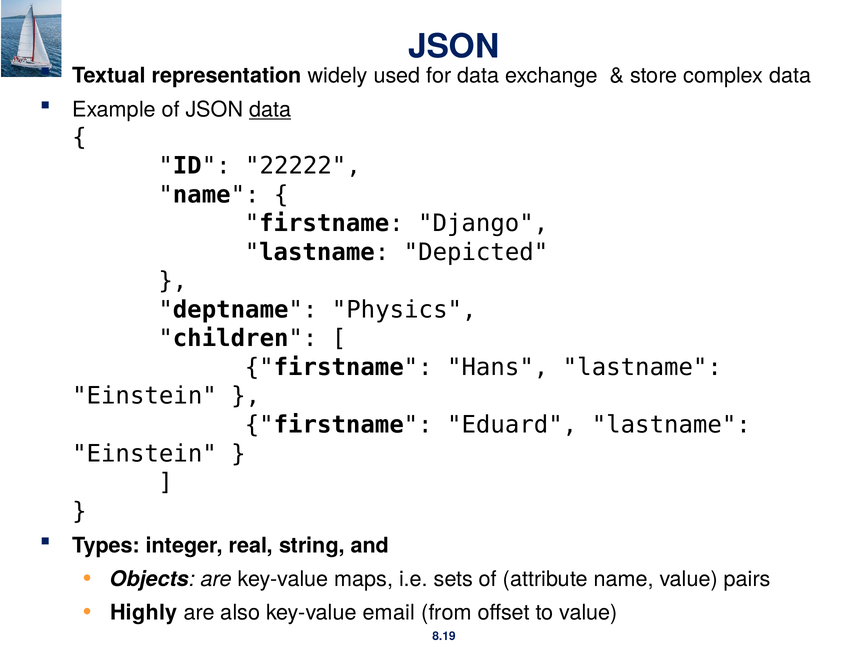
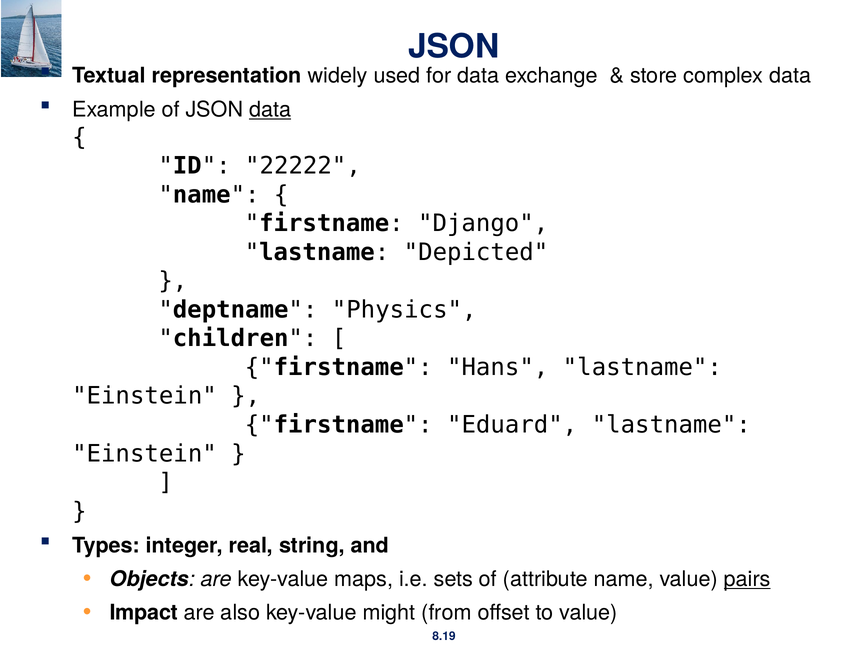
pairs underline: none -> present
Highly: Highly -> Impact
email: email -> might
